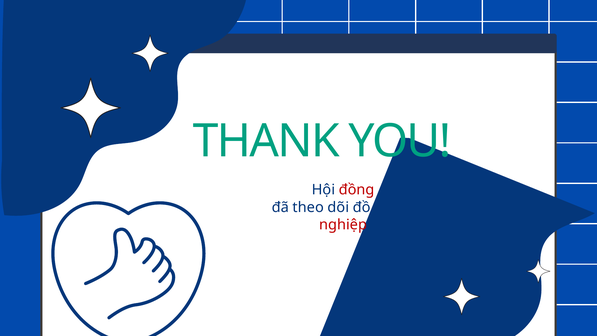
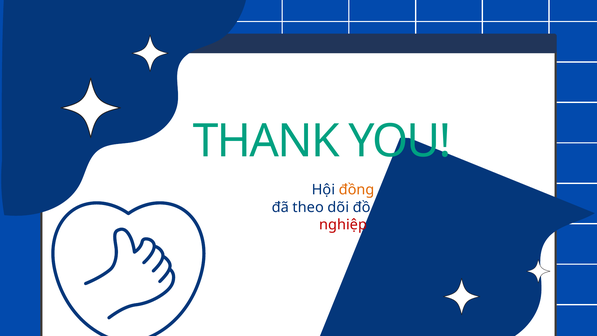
đồng colour: red -> orange
